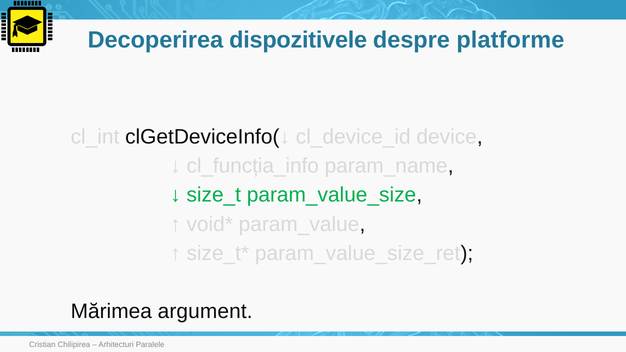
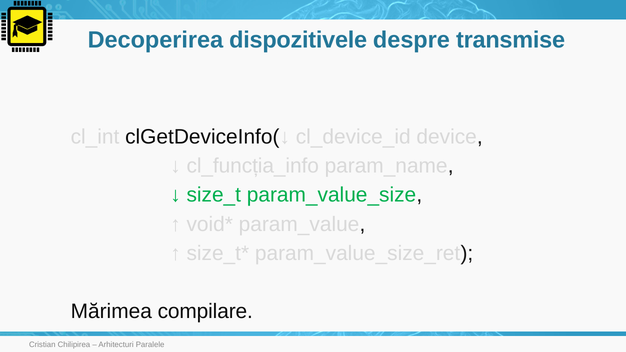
platforme: platforme -> transmise
argument: argument -> compilare
